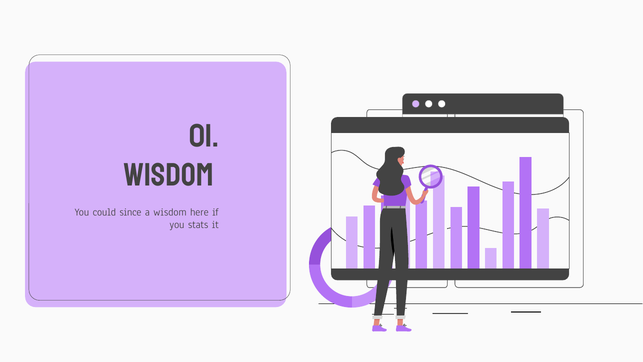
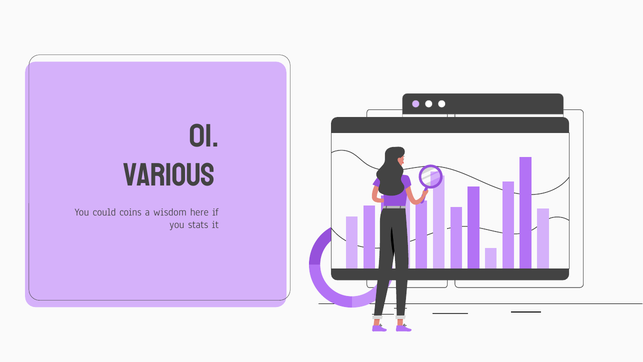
WISDOM at (169, 175): WISDOM -> VARIOUS
since: since -> coins
